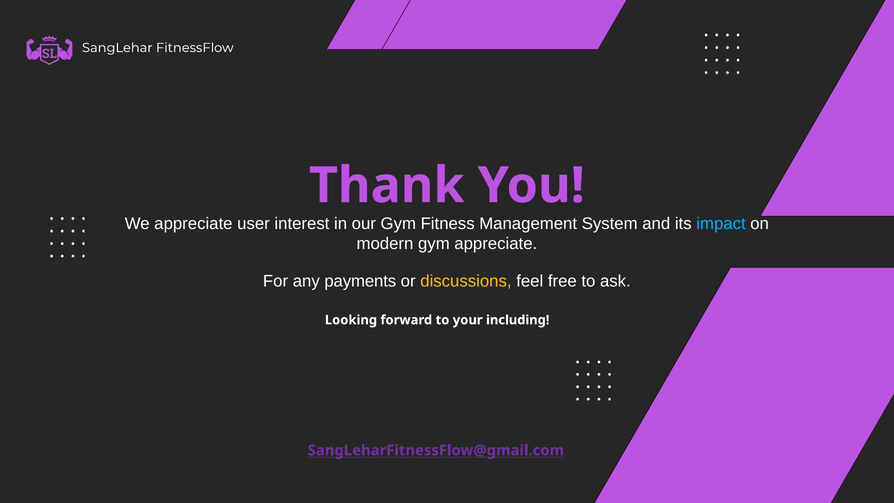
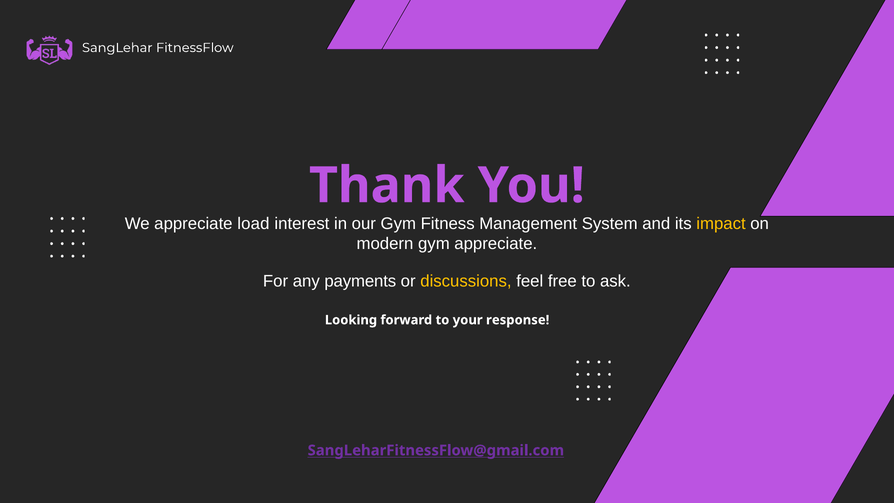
user: user -> load
impact colour: light blue -> yellow
including: including -> response
